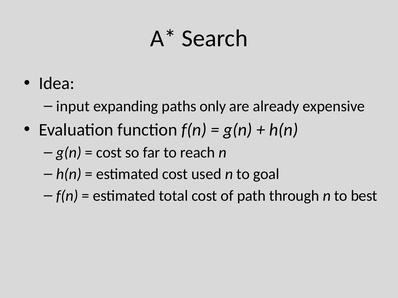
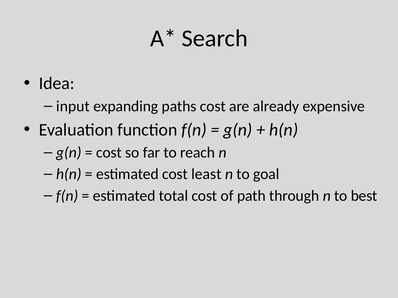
paths only: only -> cost
used: used -> least
